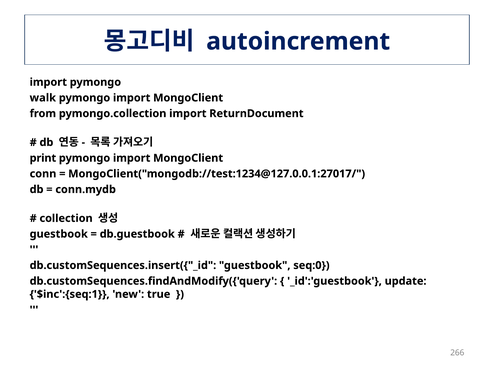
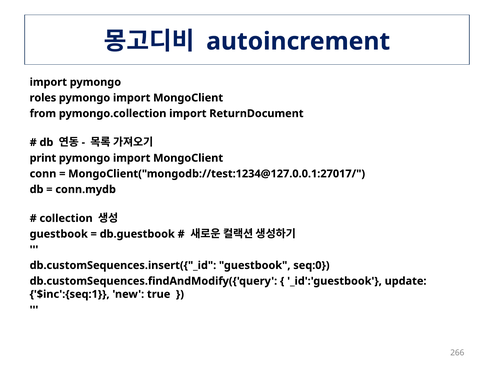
walk: walk -> roles
